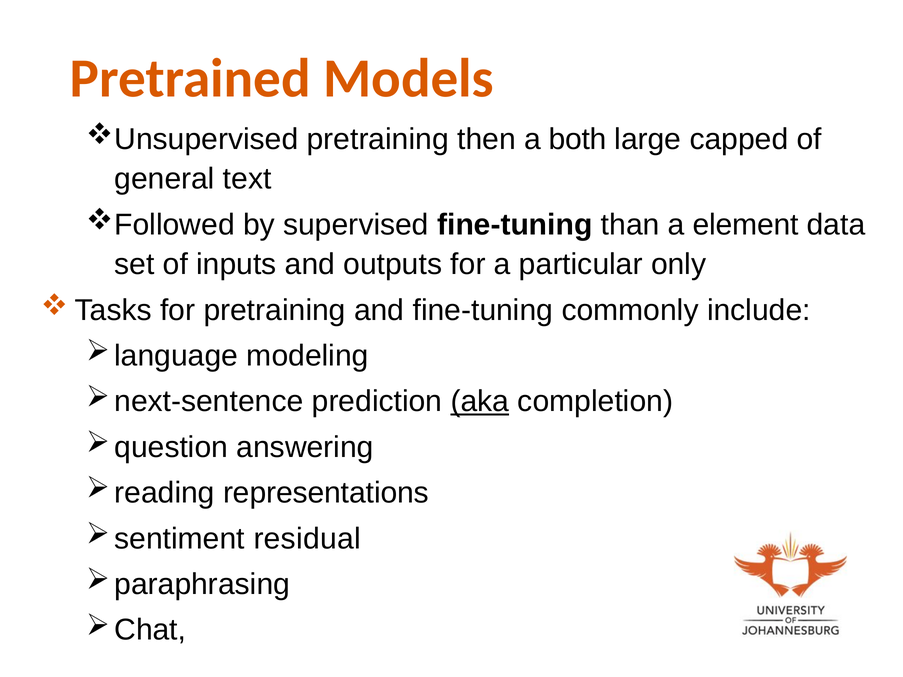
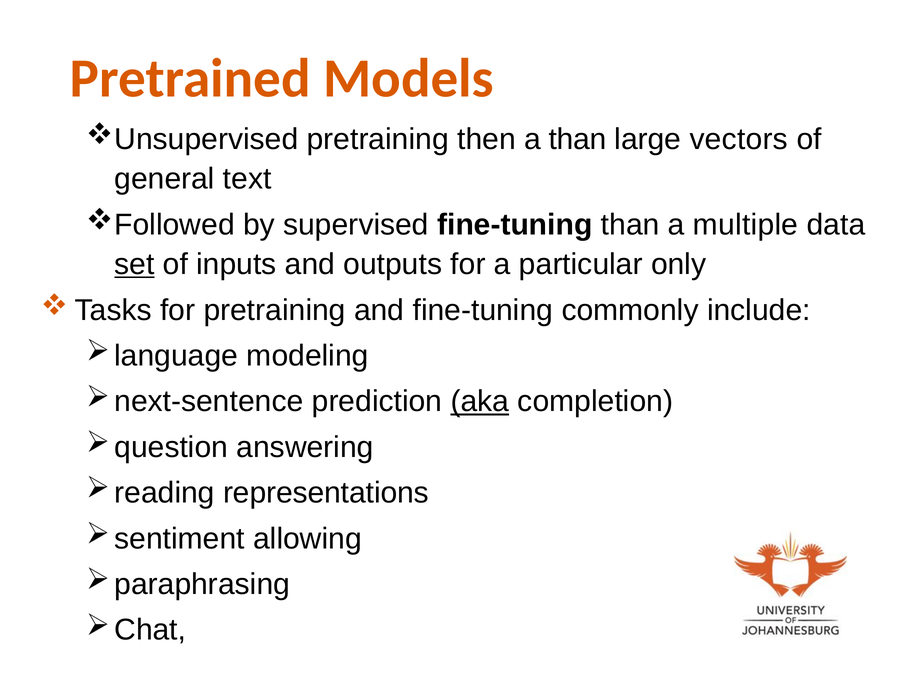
a both: both -> than
capped: capped -> vectors
element: element -> multiple
set underline: none -> present
residual: residual -> allowing
